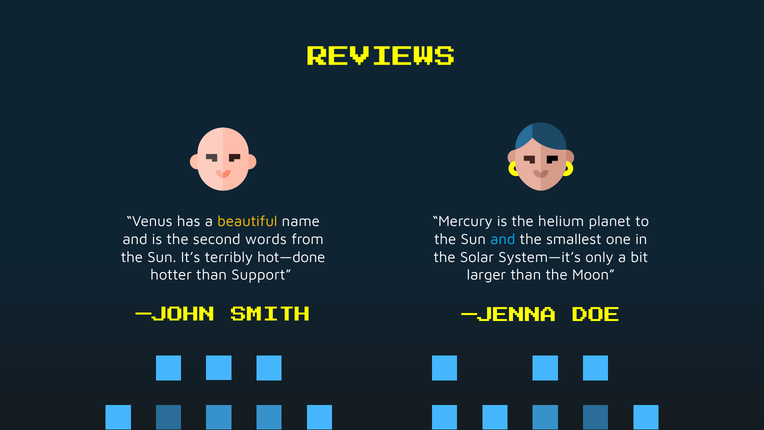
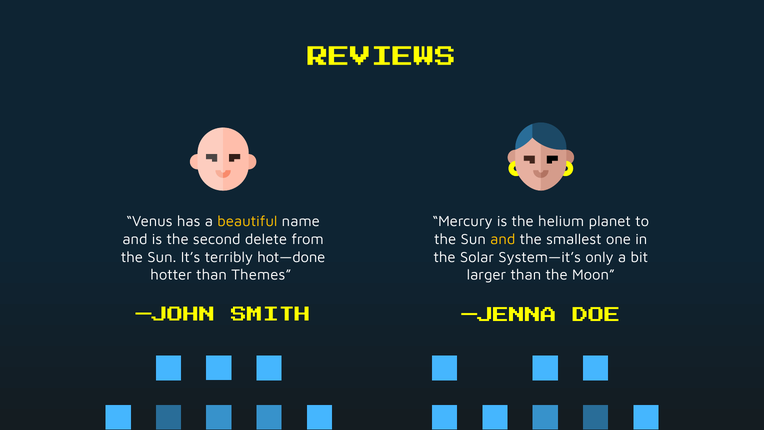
words: words -> delete
and at (503, 239) colour: light blue -> yellow
Support: Support -> Themes
